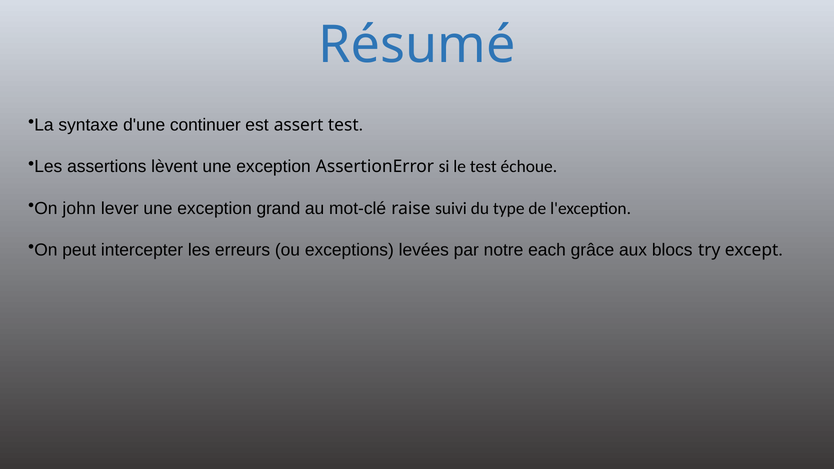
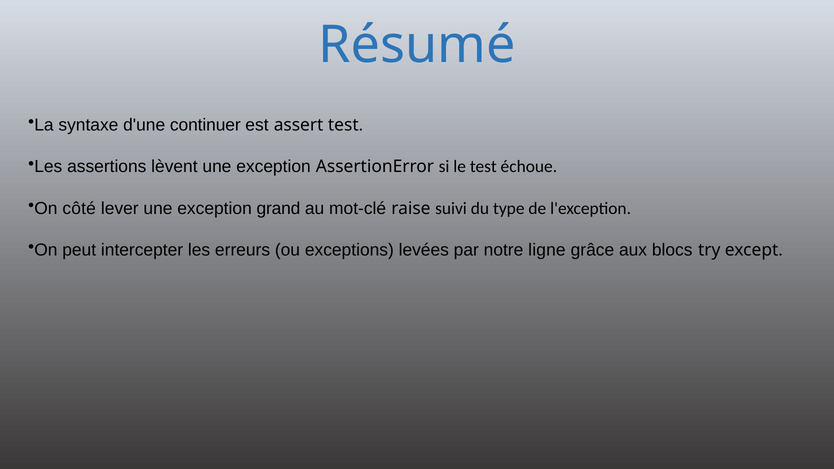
john: john -> côté
each: each -> ligne
